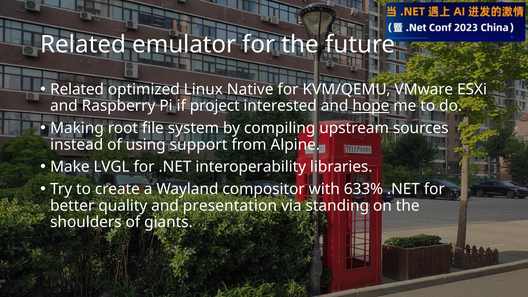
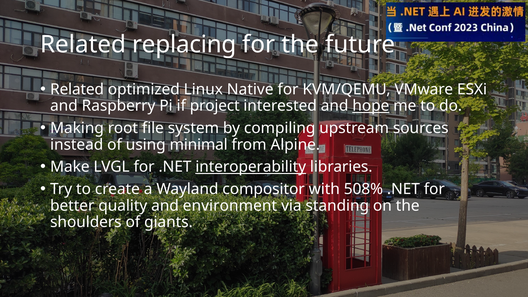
emulator: emulator -> replacing
support: support -> minimal
interoperability underline: none -> present
633%: 633% -> 508%
presentation: presentation -> environment
